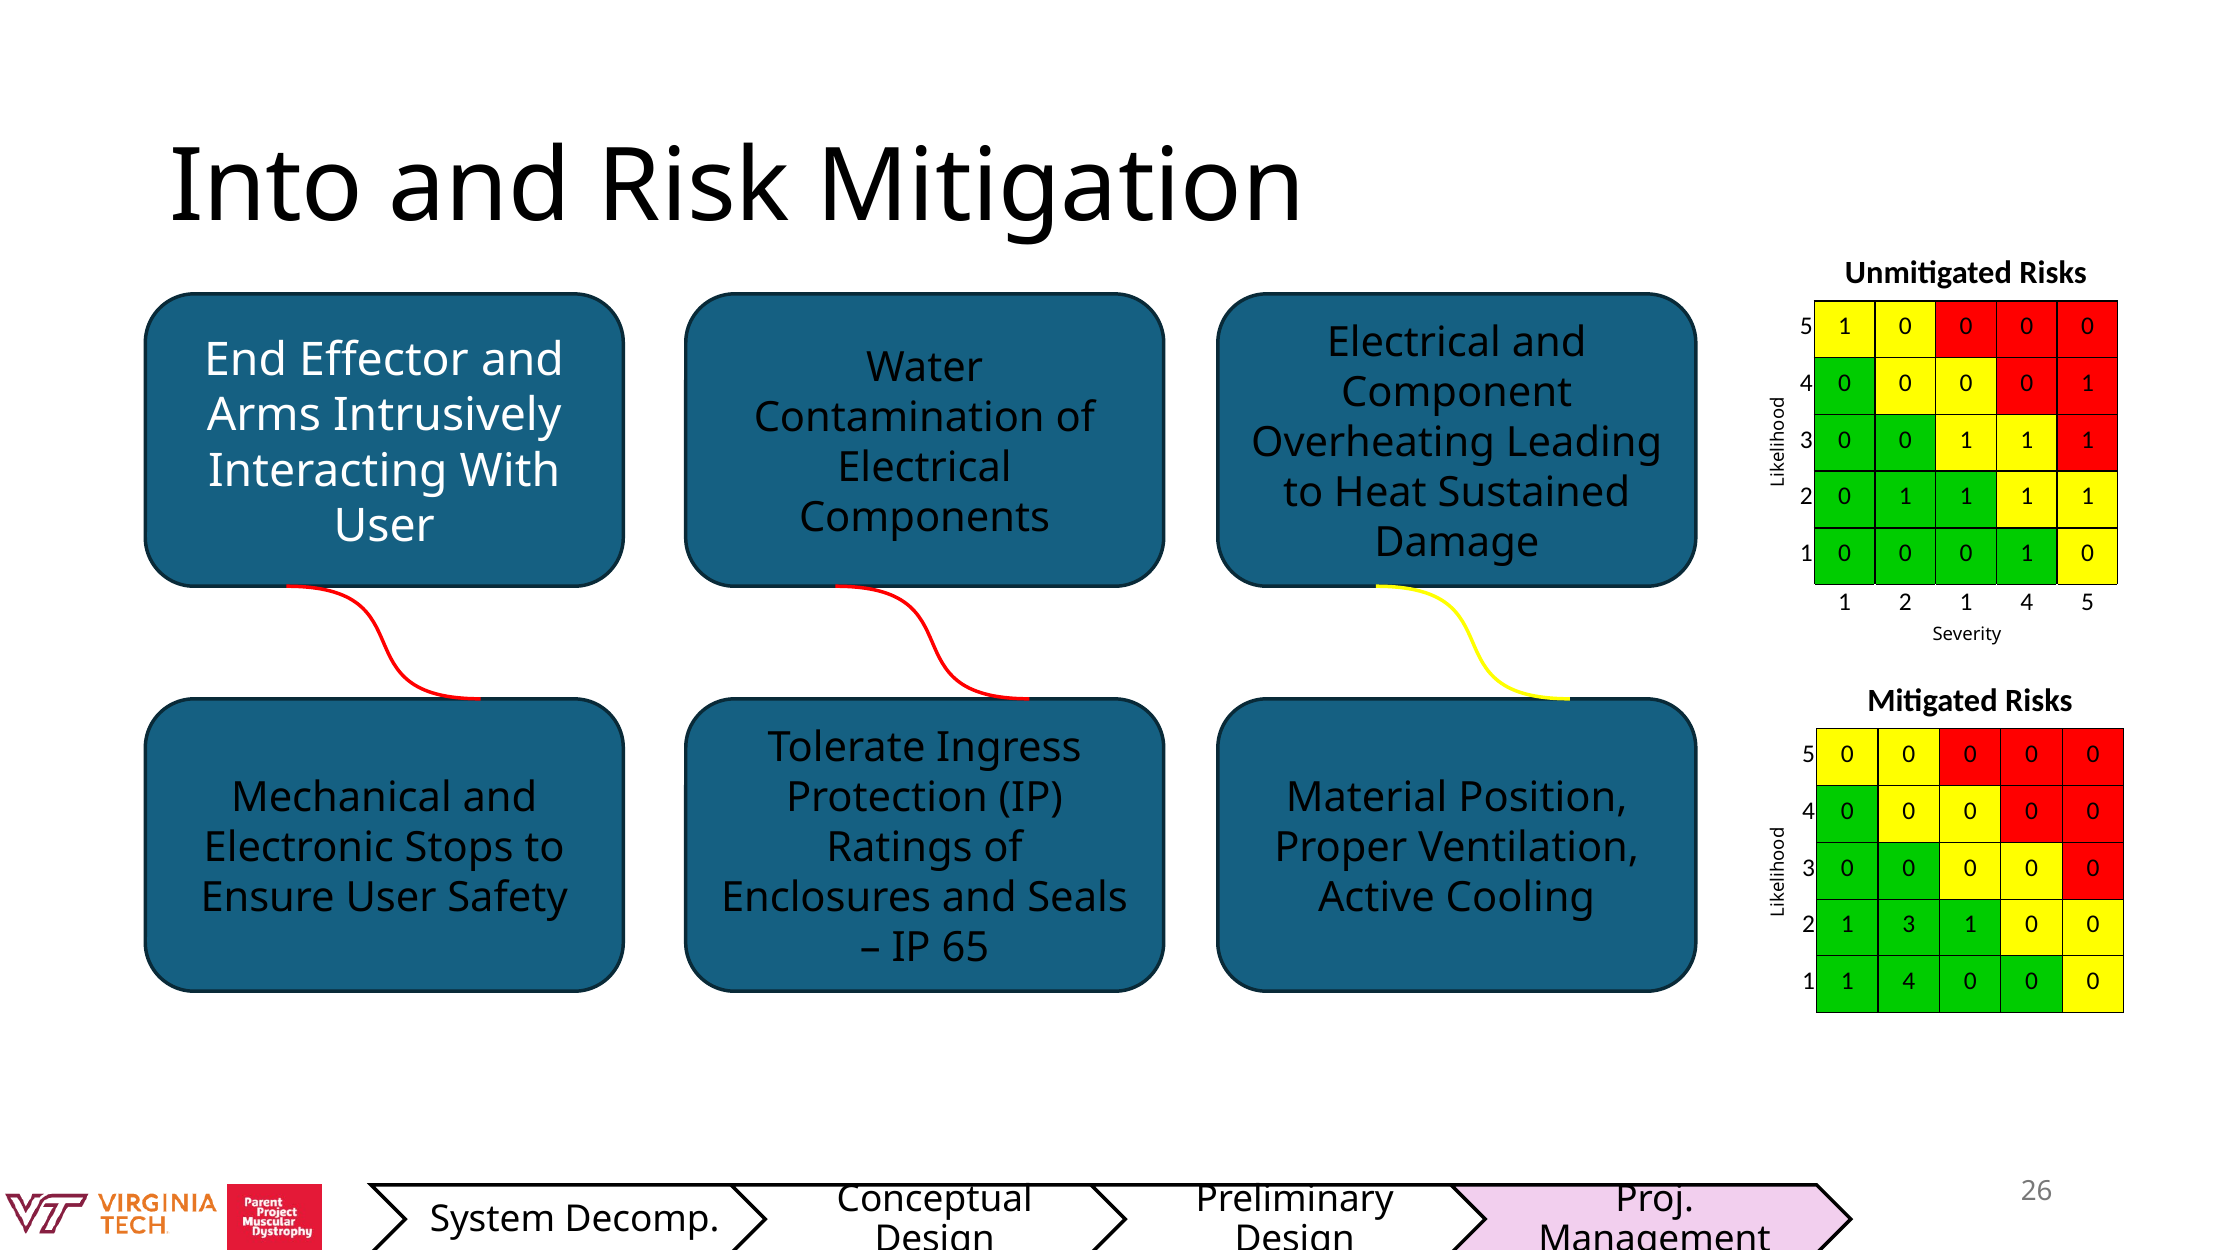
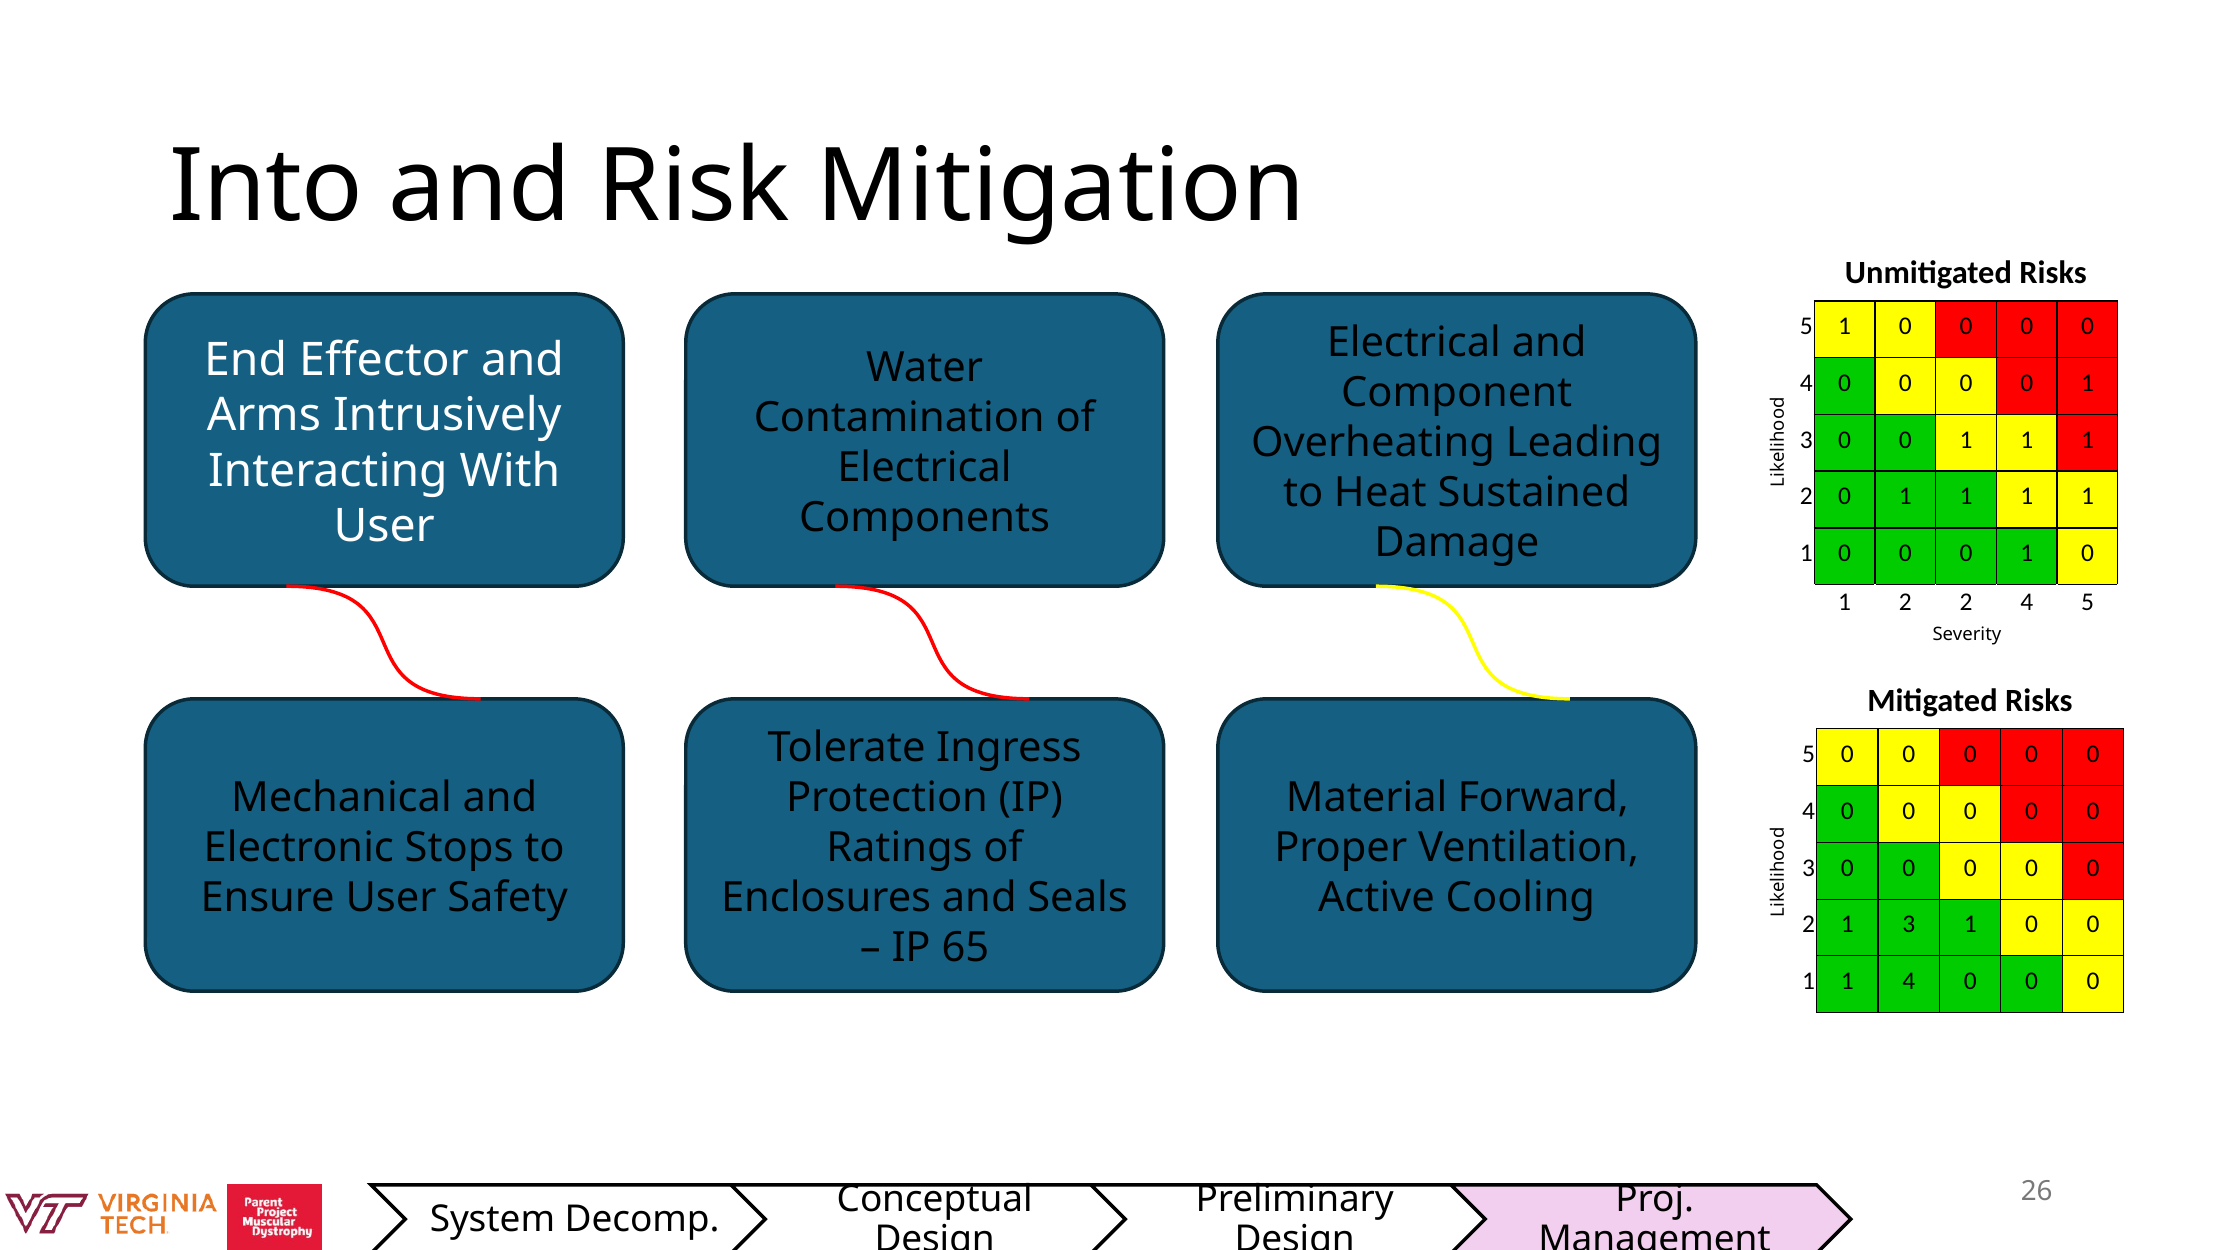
1 2 1: 1 -> 2
Position: Position -> Forward
